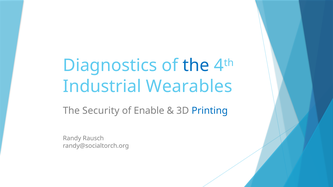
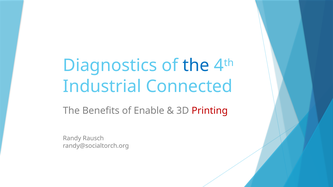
Wearables: Wearables -> Connected
Security: Security -> Benefits
Printing colour: blue -> red
